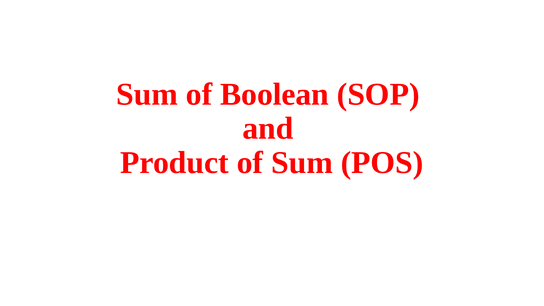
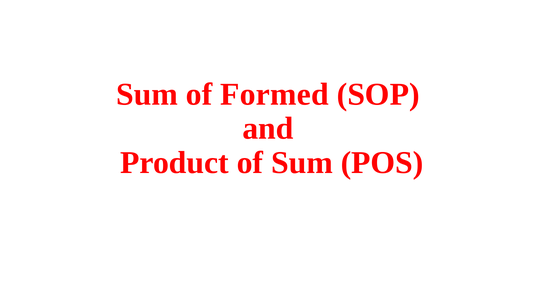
Boolean: Boolean -> Formed
